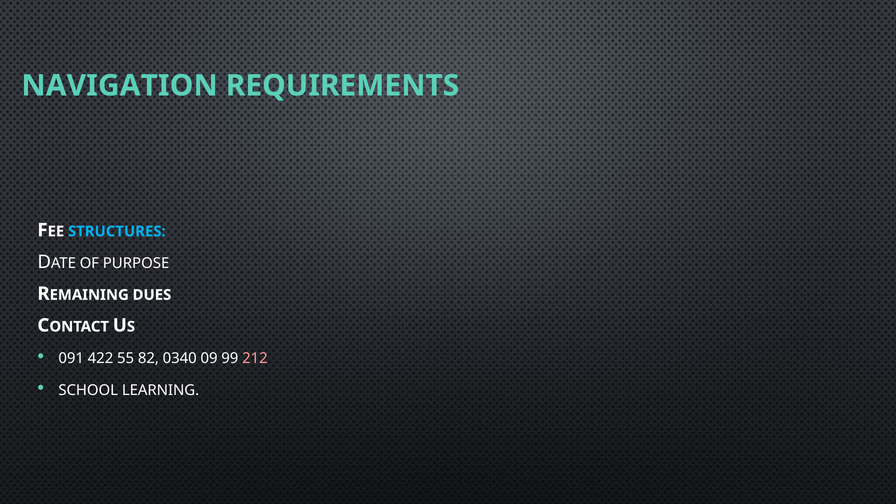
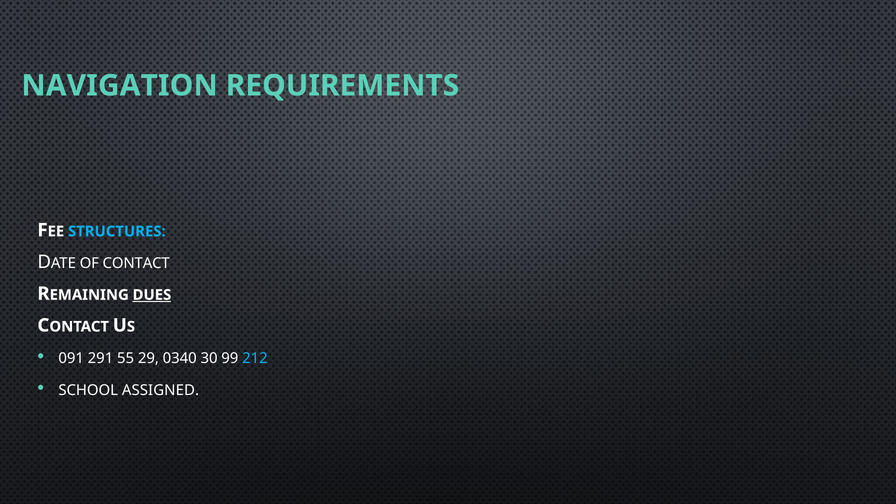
OF PURPOSE: PURPOSE -> CONTACT
DUES underline: none -> present
422: 422 -> 291
82: 82 -> 29
09: 09 -> 30
212 colour: pink -> light blue
LEARNING: LEARNING -> ASSIGNED
